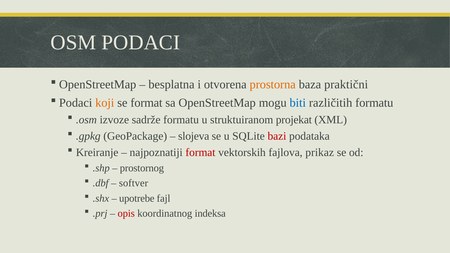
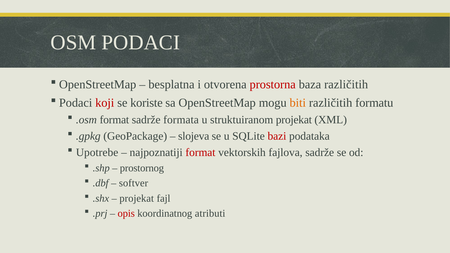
prostorna colour: orange -> red
baza praktični: praktični -> različitih
koji colour: orange -> red
se format: format -> koriste
biti colour: blue -> orange
.osm izvoze: izvoze -> format
sadrže formatu: formatu -> formata
Kreiranje: Kreiranje -> Upotrebe
fajlova prikaz: prikaz -> sadrže
upotrebe at (137, 198): upotrebe -> projekat
indeksa: indeksa -> atributi
